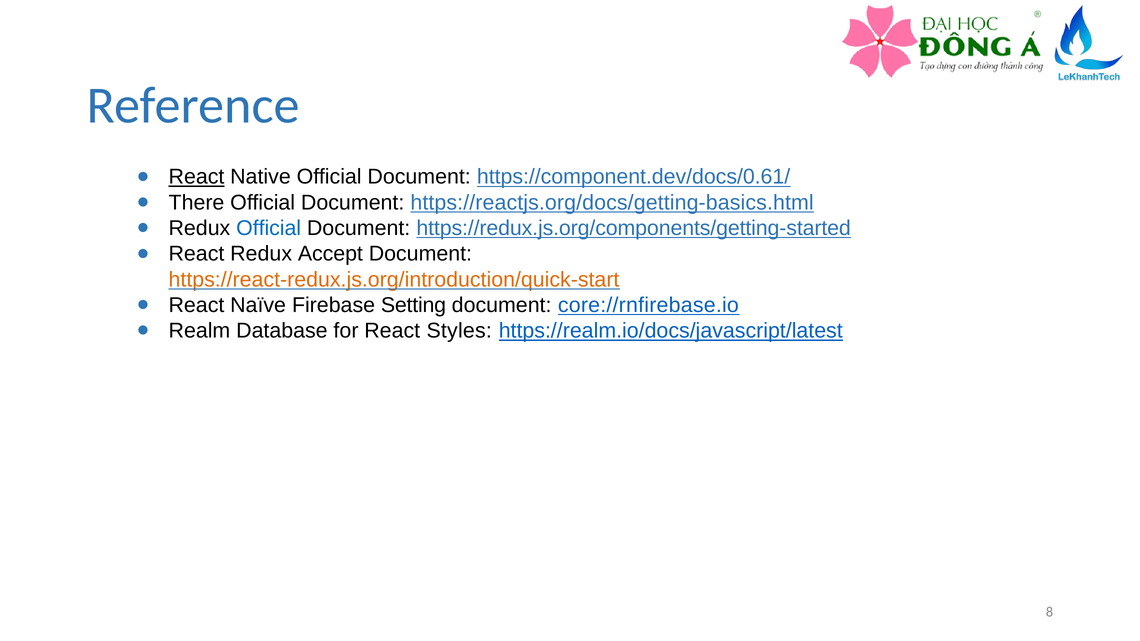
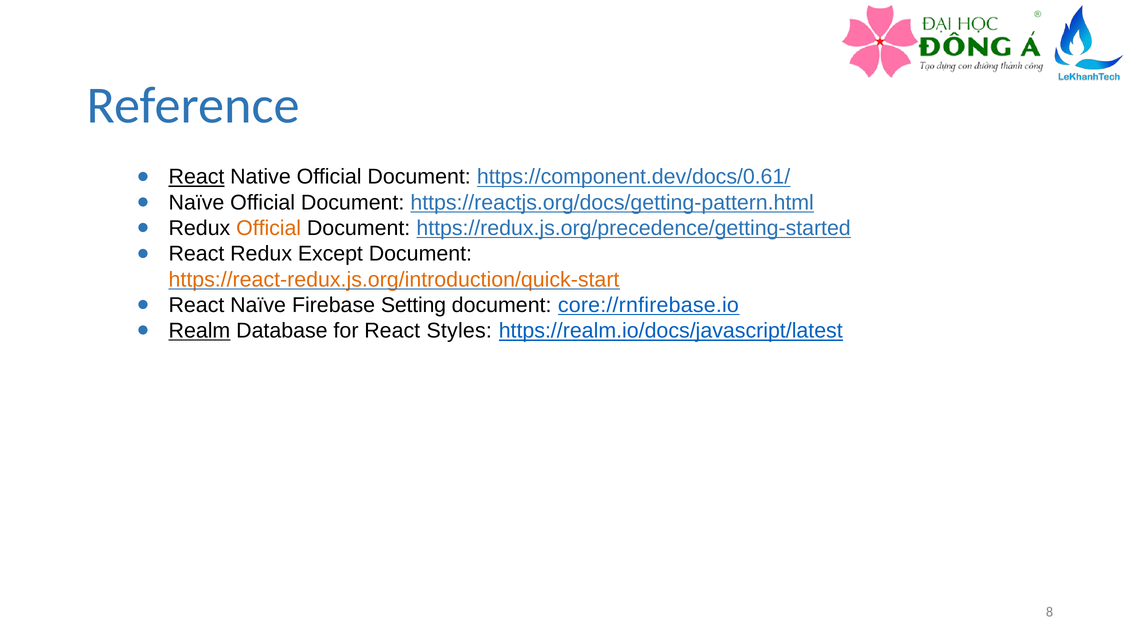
There at (196, 203): There -> Naïve
https://reactjs.org/docs/getting-basics.html: https://reactjs.org/docs/getting-basics.html -> https://reactjs.org/docs/getting-pattern.html
Official at (269, 228) colour: blue -> orange
https://redux.js.org/components/getting-started: https://redux.js.org/components/getting-started -> https://redux.js.org/precedence/getting-started
Accept: Accept -> Except
Realm underline: none -> present
